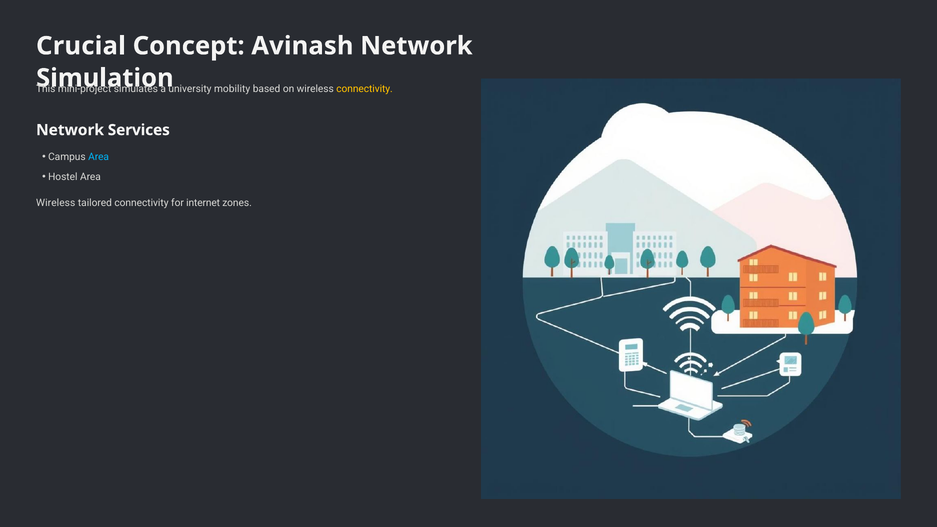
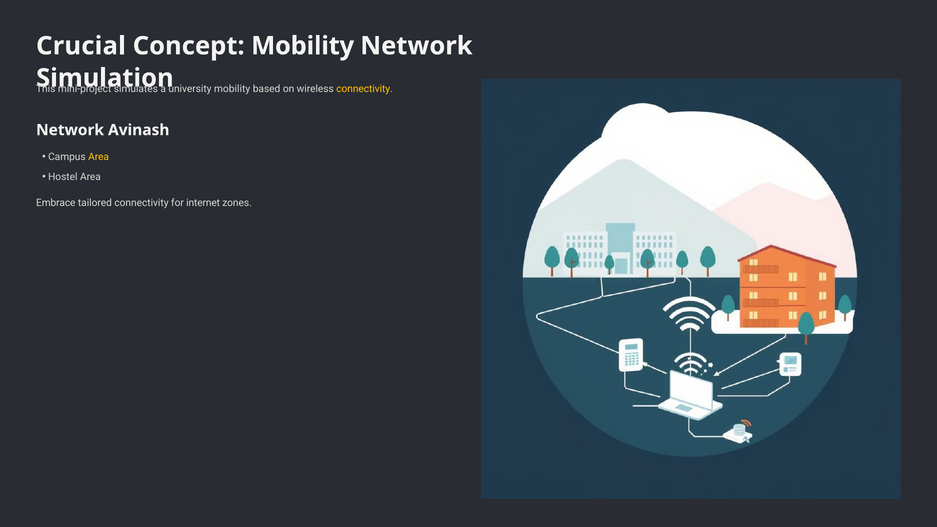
Concept Avinash: Avinash -> Mobility
Services: Services -> Avinash
Area at (99, 157) colour: light blue -> yellow
Wireless at (56, 203): Wireless -> Embrace
